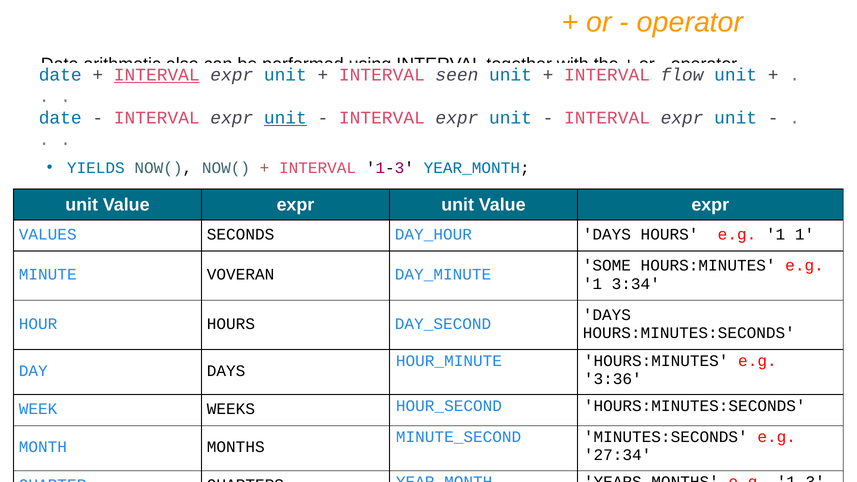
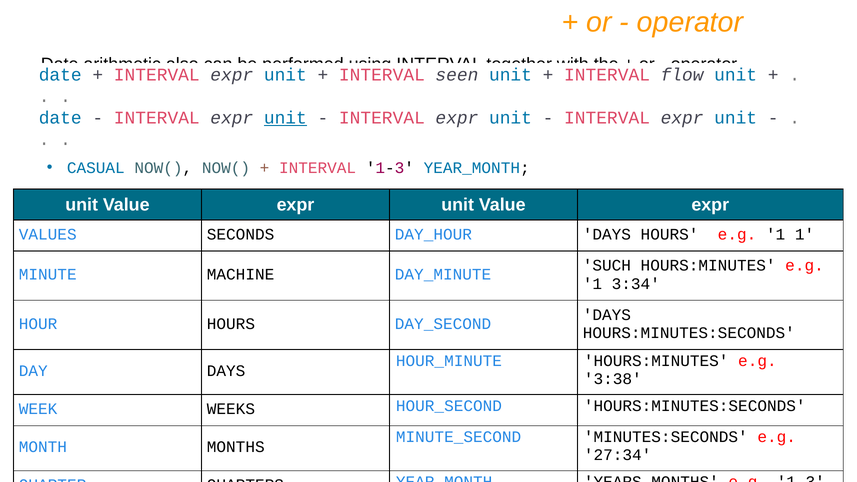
INTERVAL at (157, 75) underline: present -> none
YIELDS: YIELDS -> CASUAL
SOME: SOME -> SUCH
VOVERAN: VOVERAN -> MACHINE
3:36: 3:36 -> 3:38
